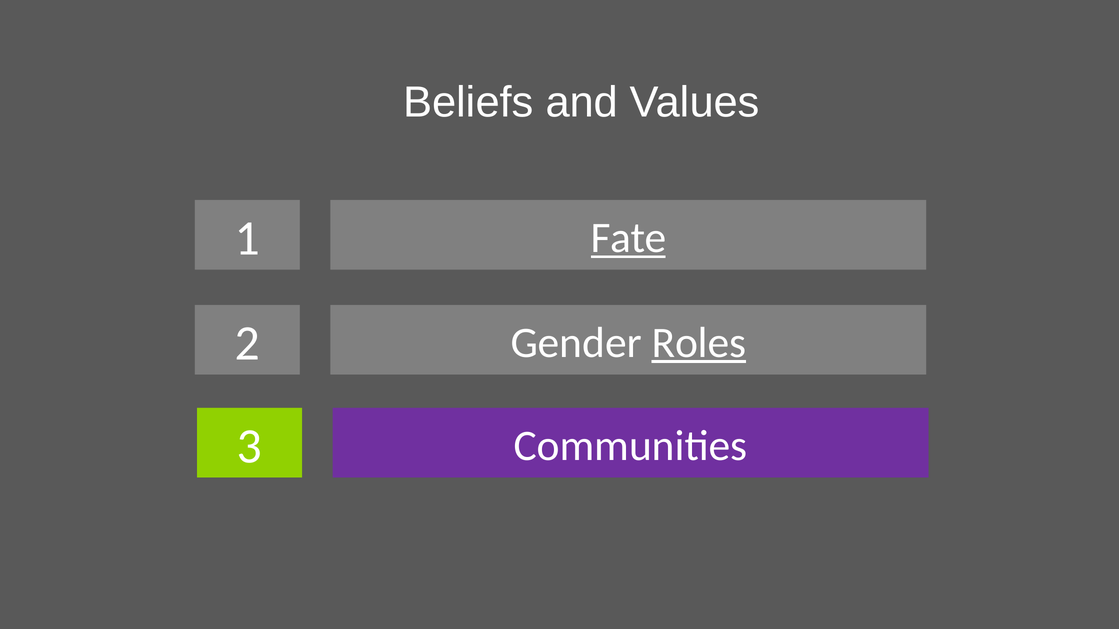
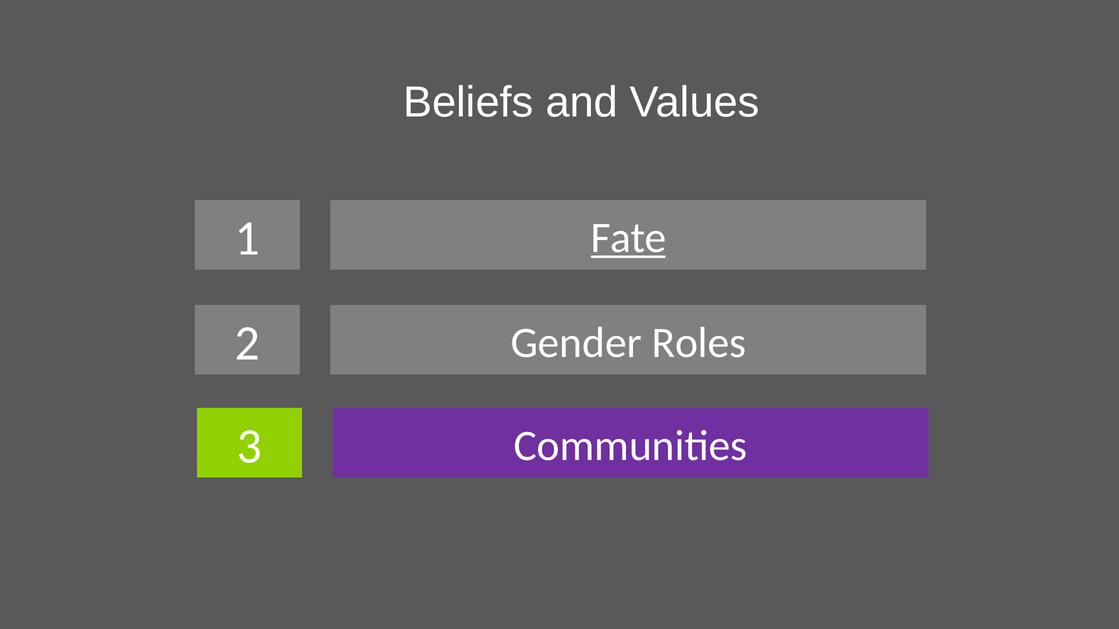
Roles underline: present -> none
